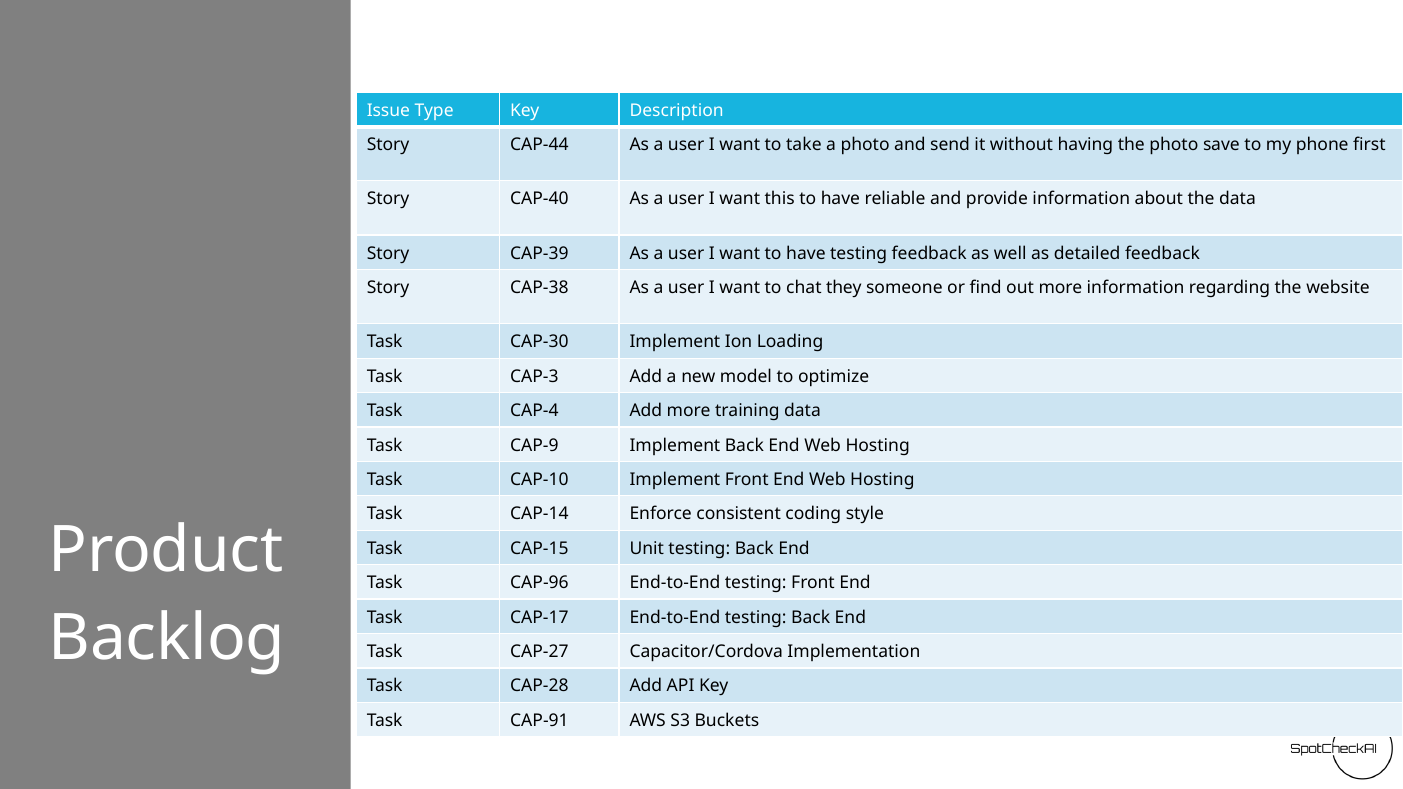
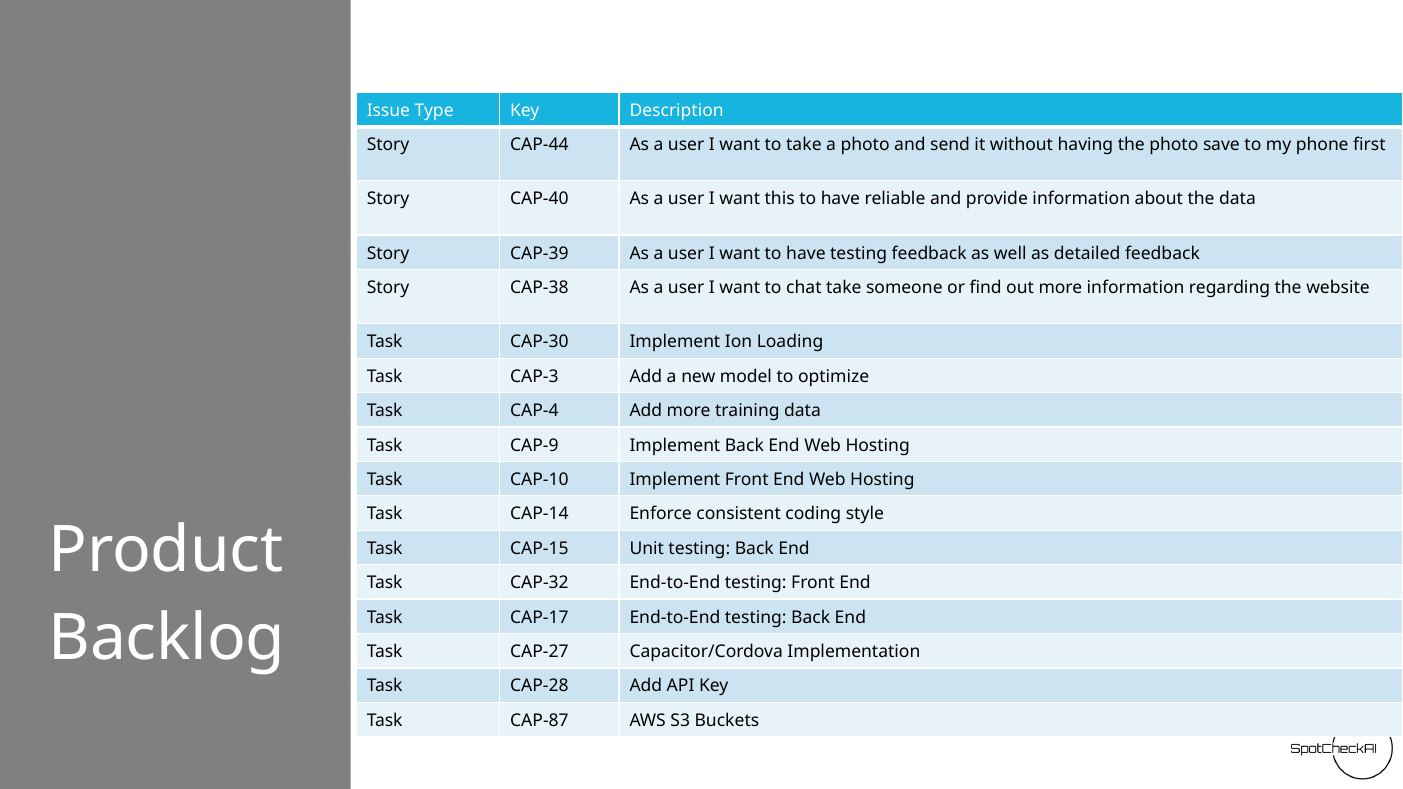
chat they: they -> take
CAP-96: CAP-96 -> CAP-32
CAP-91: CAP-91 -> CAP-87
